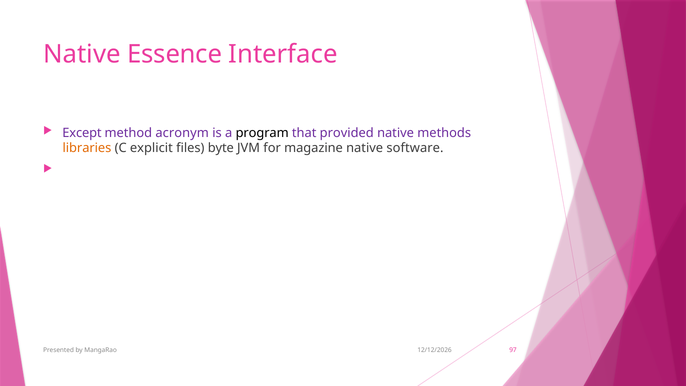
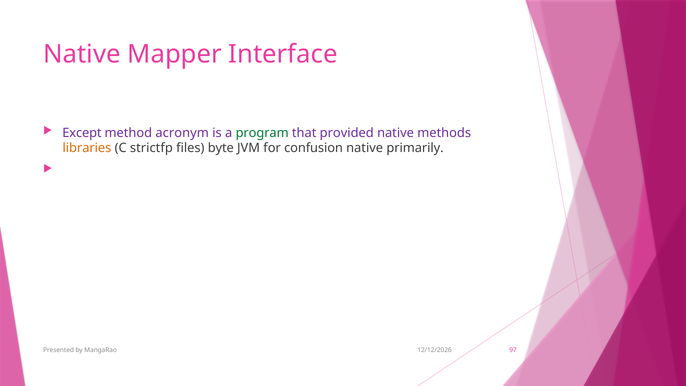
Essence: Essence -> Mapper
program colour: black -> green
explicit: explicit -> strictfp
magazine: magazine -> confusion
software: software -> primarily
